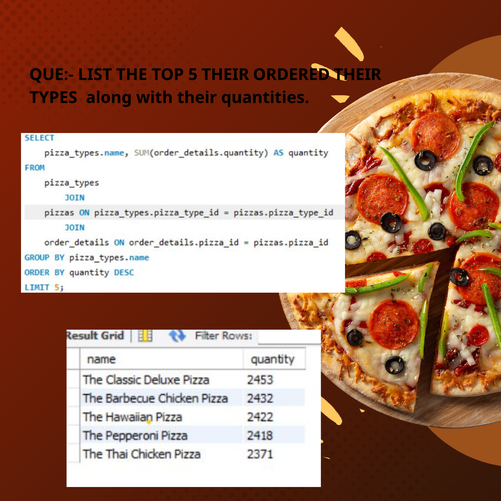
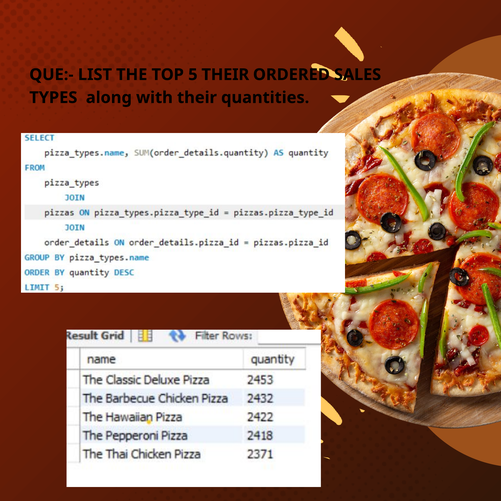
ORDERED THEIR: THEIR -> SALES
